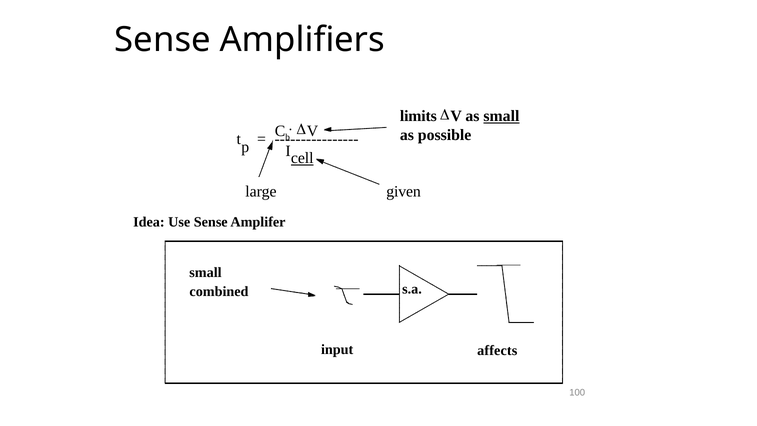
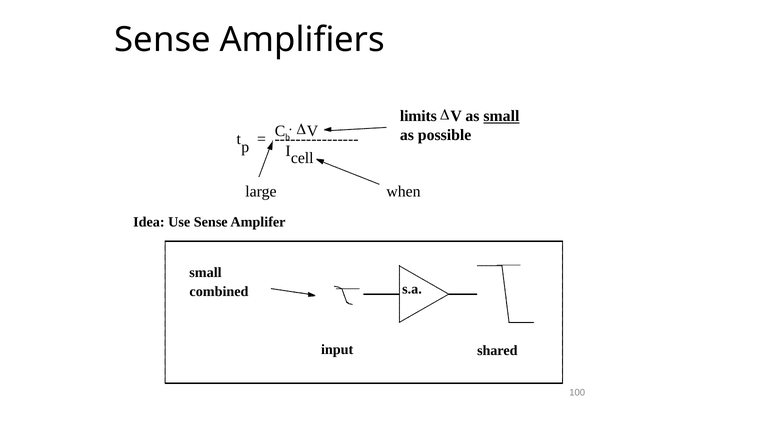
cell underline: present -> none
given: given -> when
affects: affects -> shared
